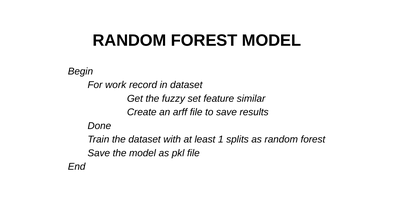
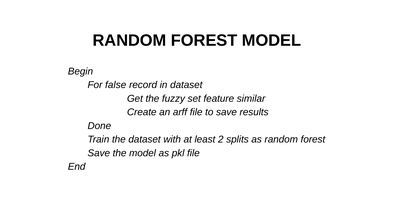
work: work -> false
1: 1 -> 2
